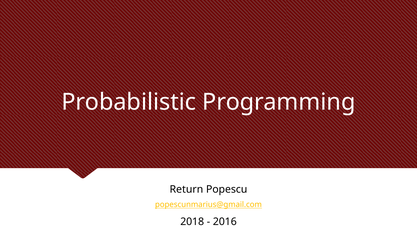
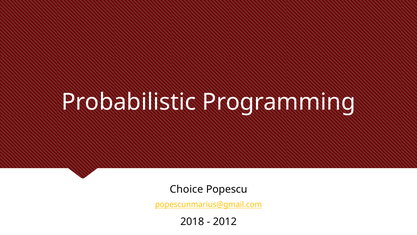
Return: Return -> Choice
2016: 2016 -> 2012
